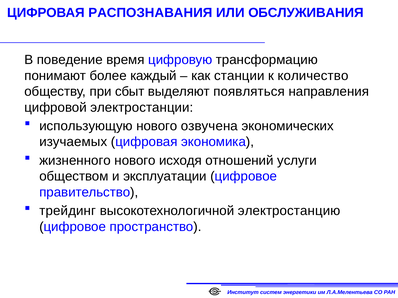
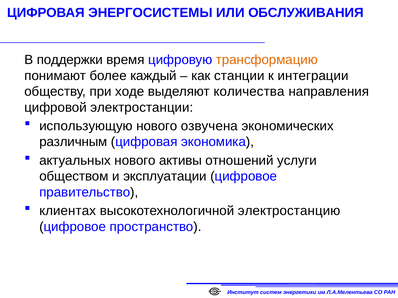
РАСПОЗНАВАНИЯ: РАСПОЗНАВАНИЯ -> ЭНЕРГОСИСТЕМЫ
поведение: поведение -> поддержки
трансформацию colour: black -> orange
количество: количество -> интеграции
сбыт: сбыт -> ходе
появляться: появляться -> количества
изучаемых: изучаемых -> различным
жизненного: жизненного -> актуальных
исходя: исходя -> активы
трейдинг: трейдинг -> клиентах
